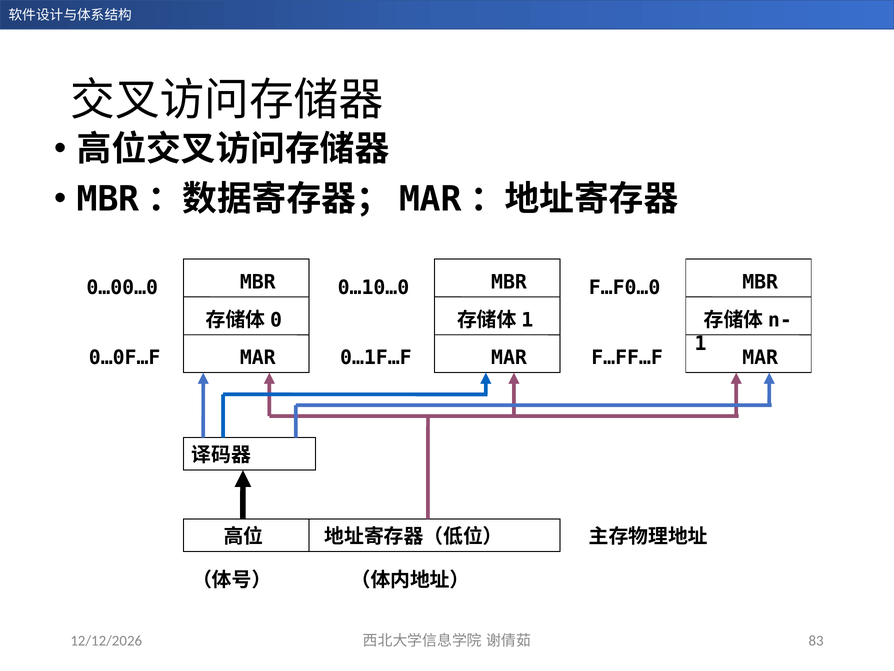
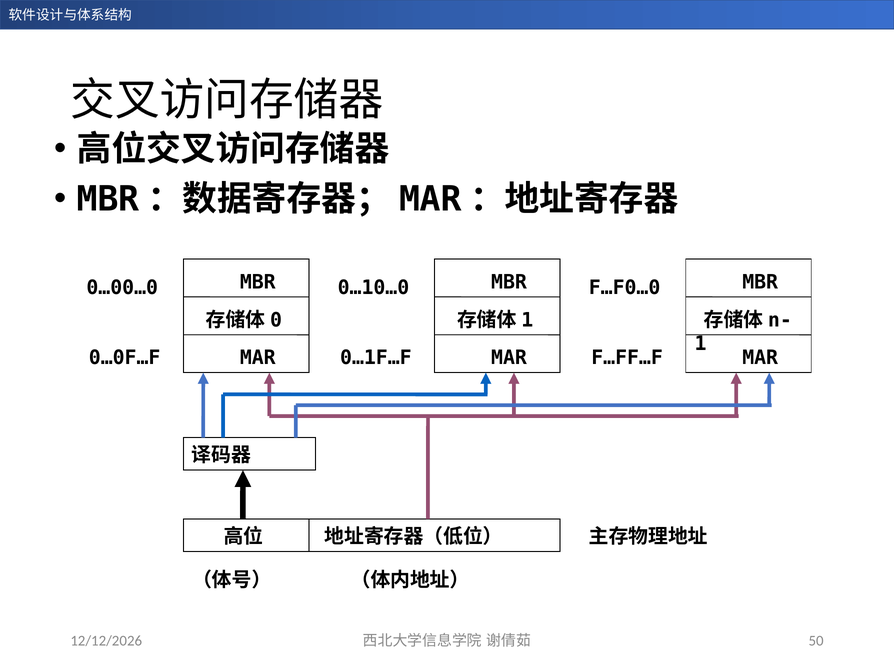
83: 83 -> 50
